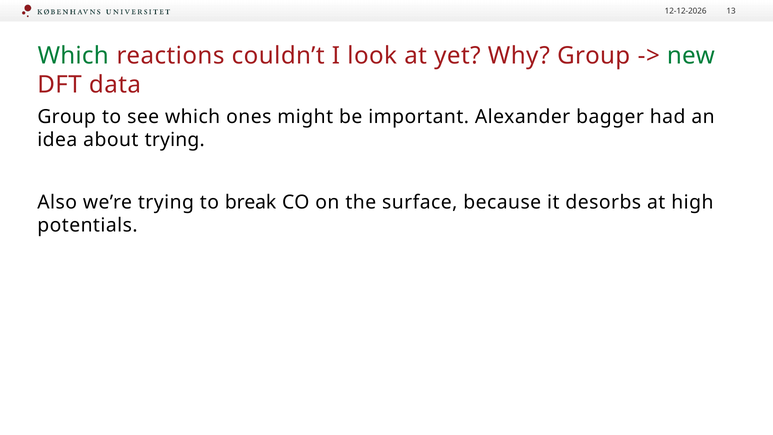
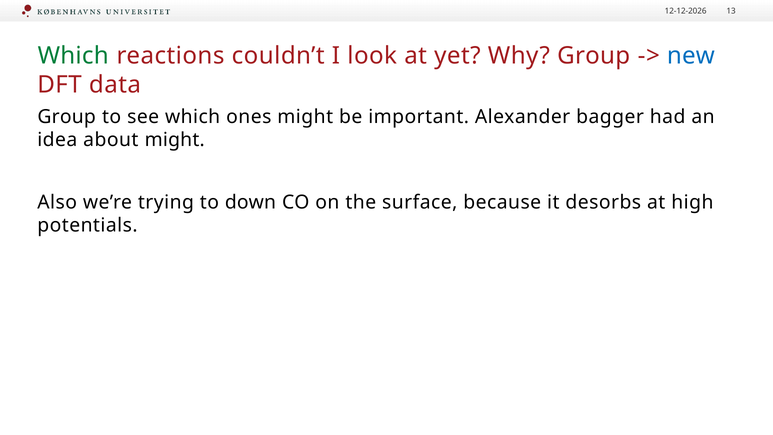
new colour: green -> blue
about trying: trying -> might
break: break -> down
